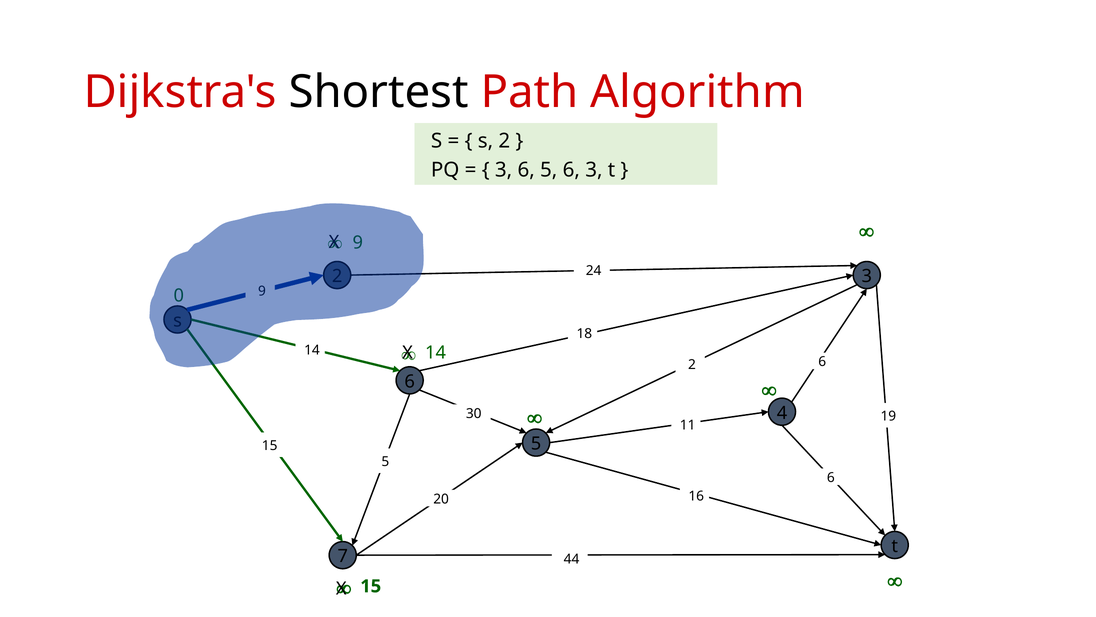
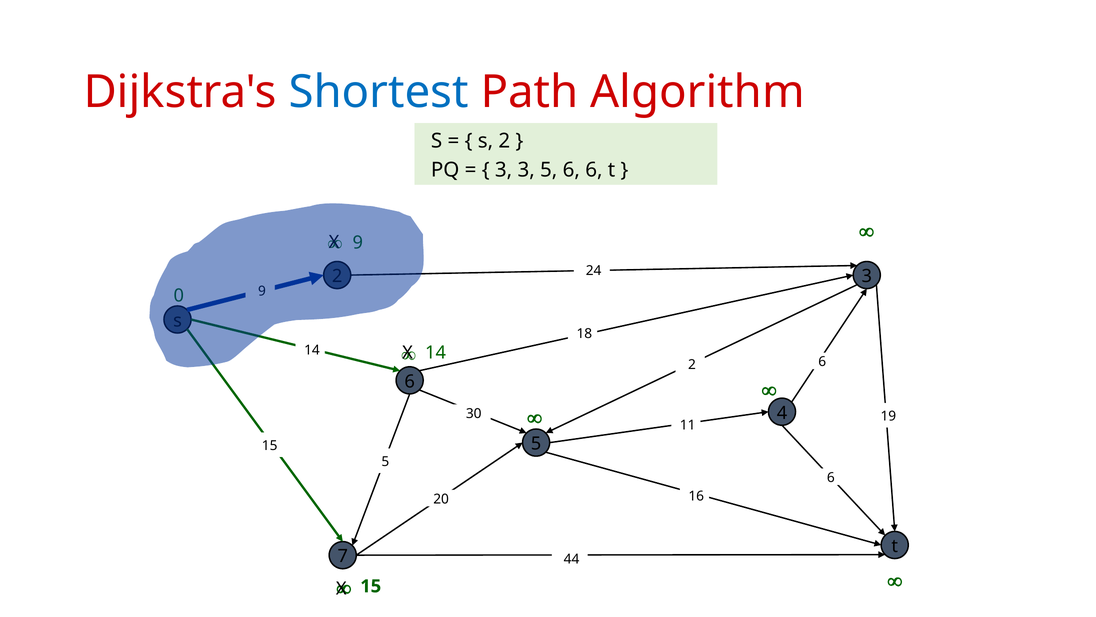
Shortest colour: black -> blue
3 6: 6 -> 3
6 3: 3 -> 6
